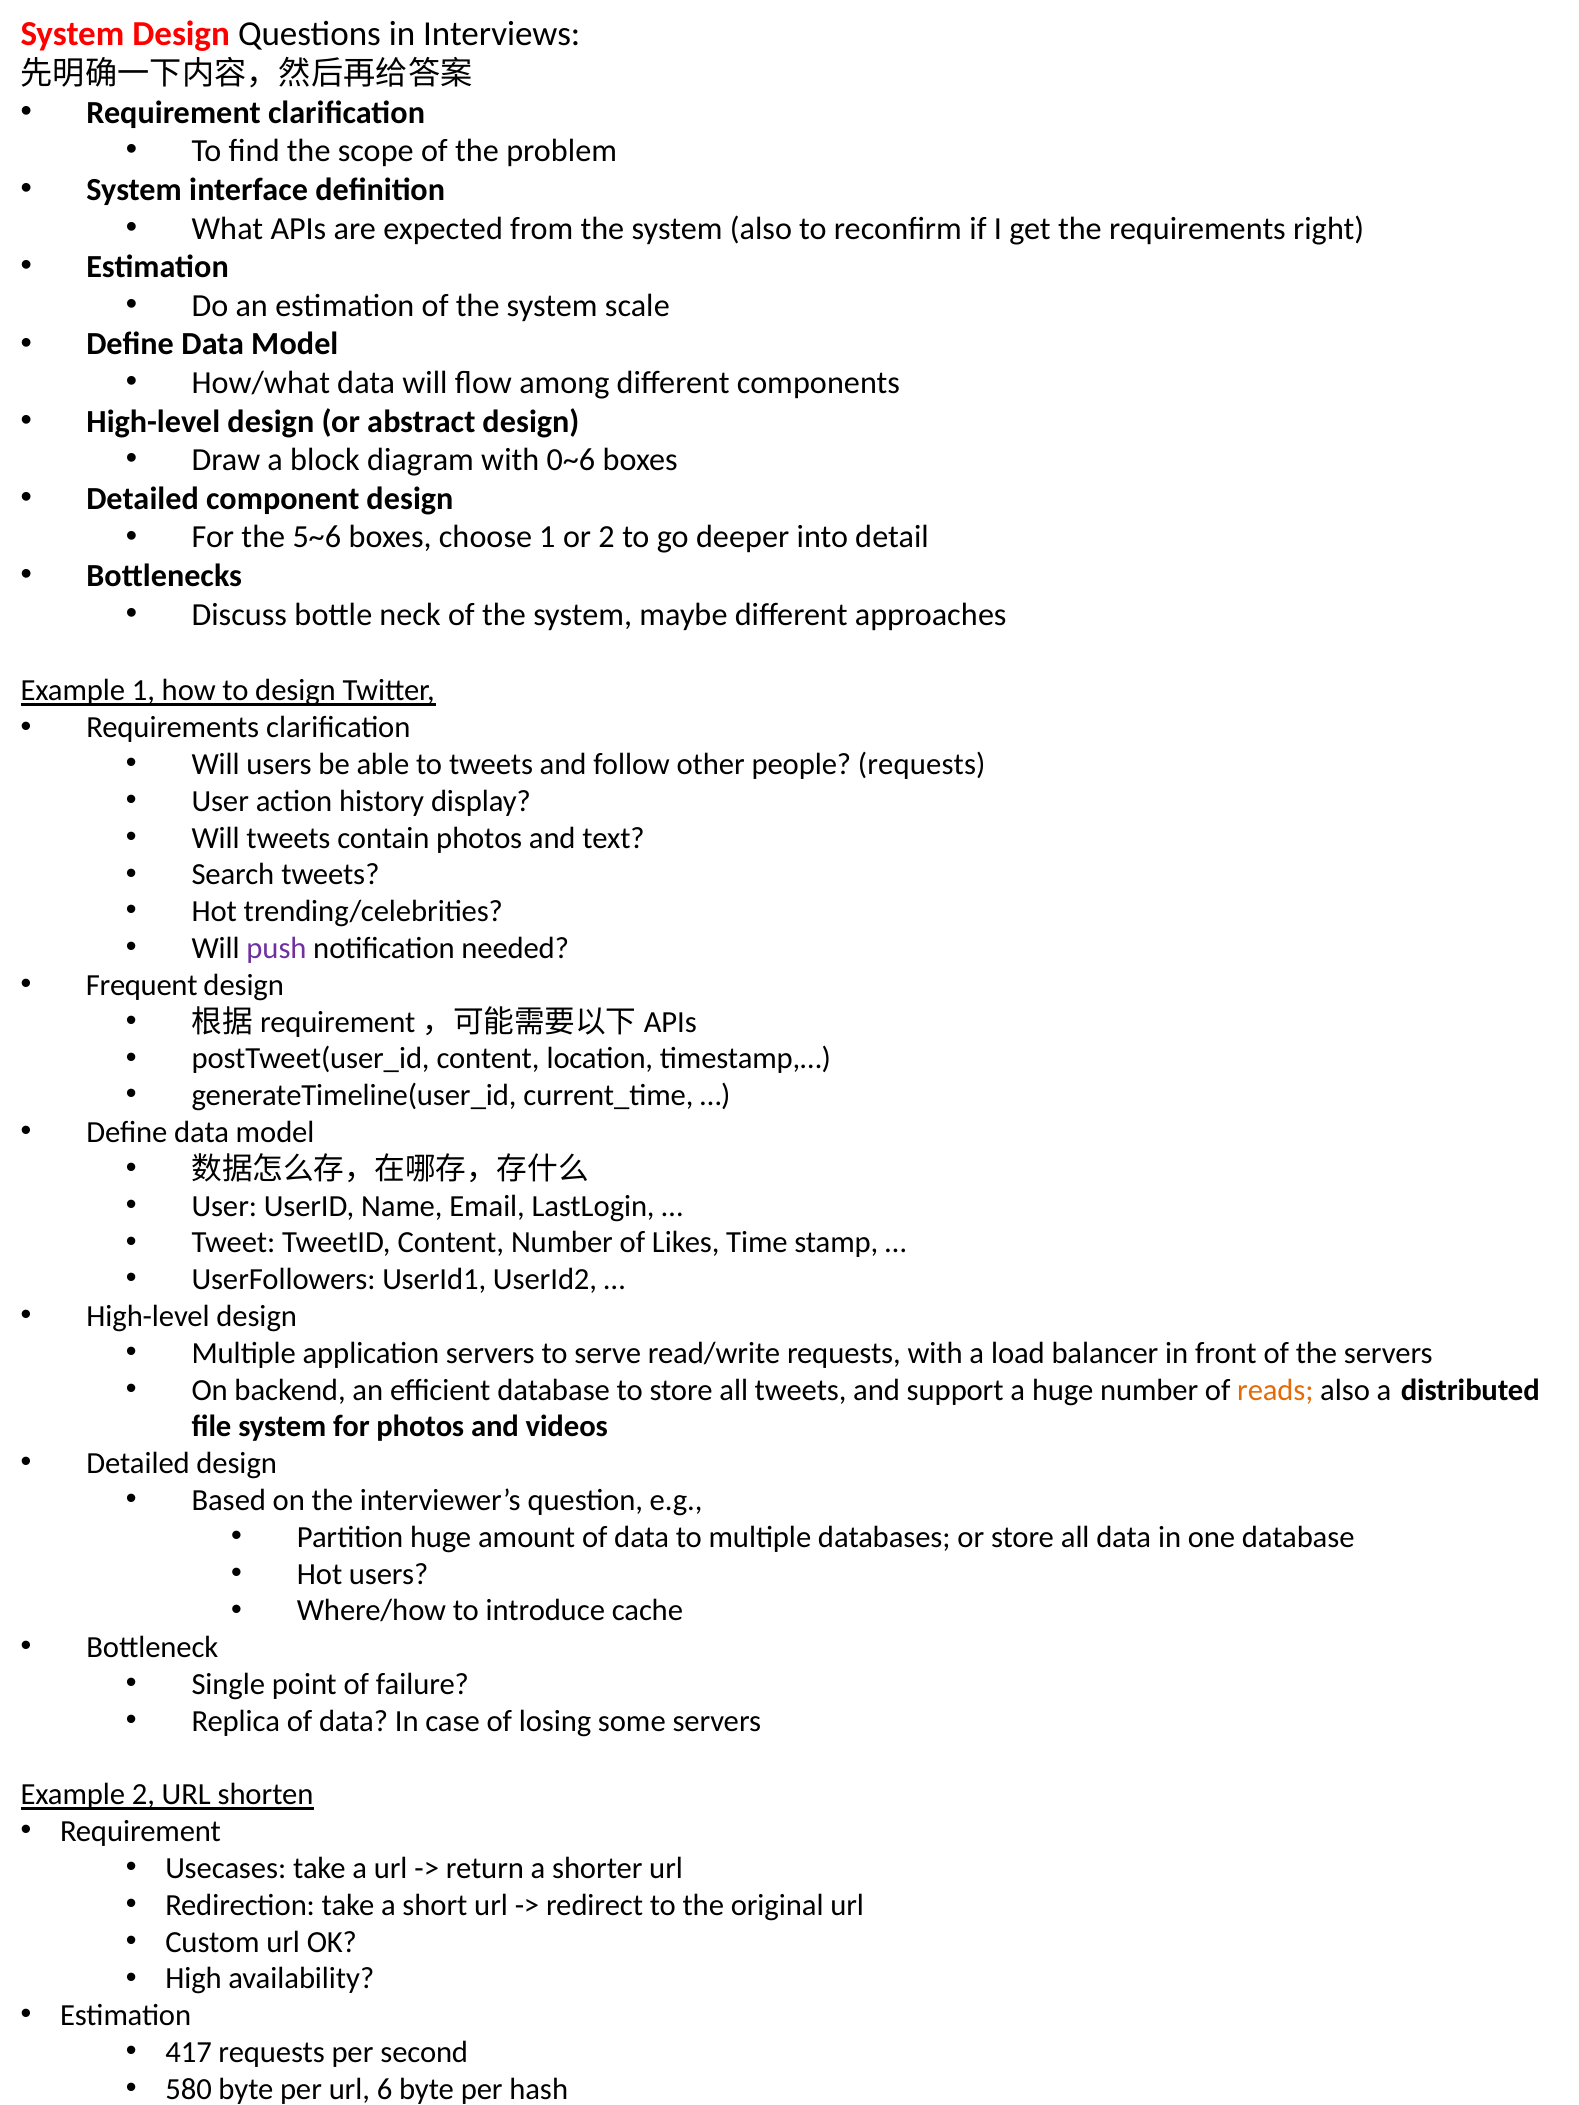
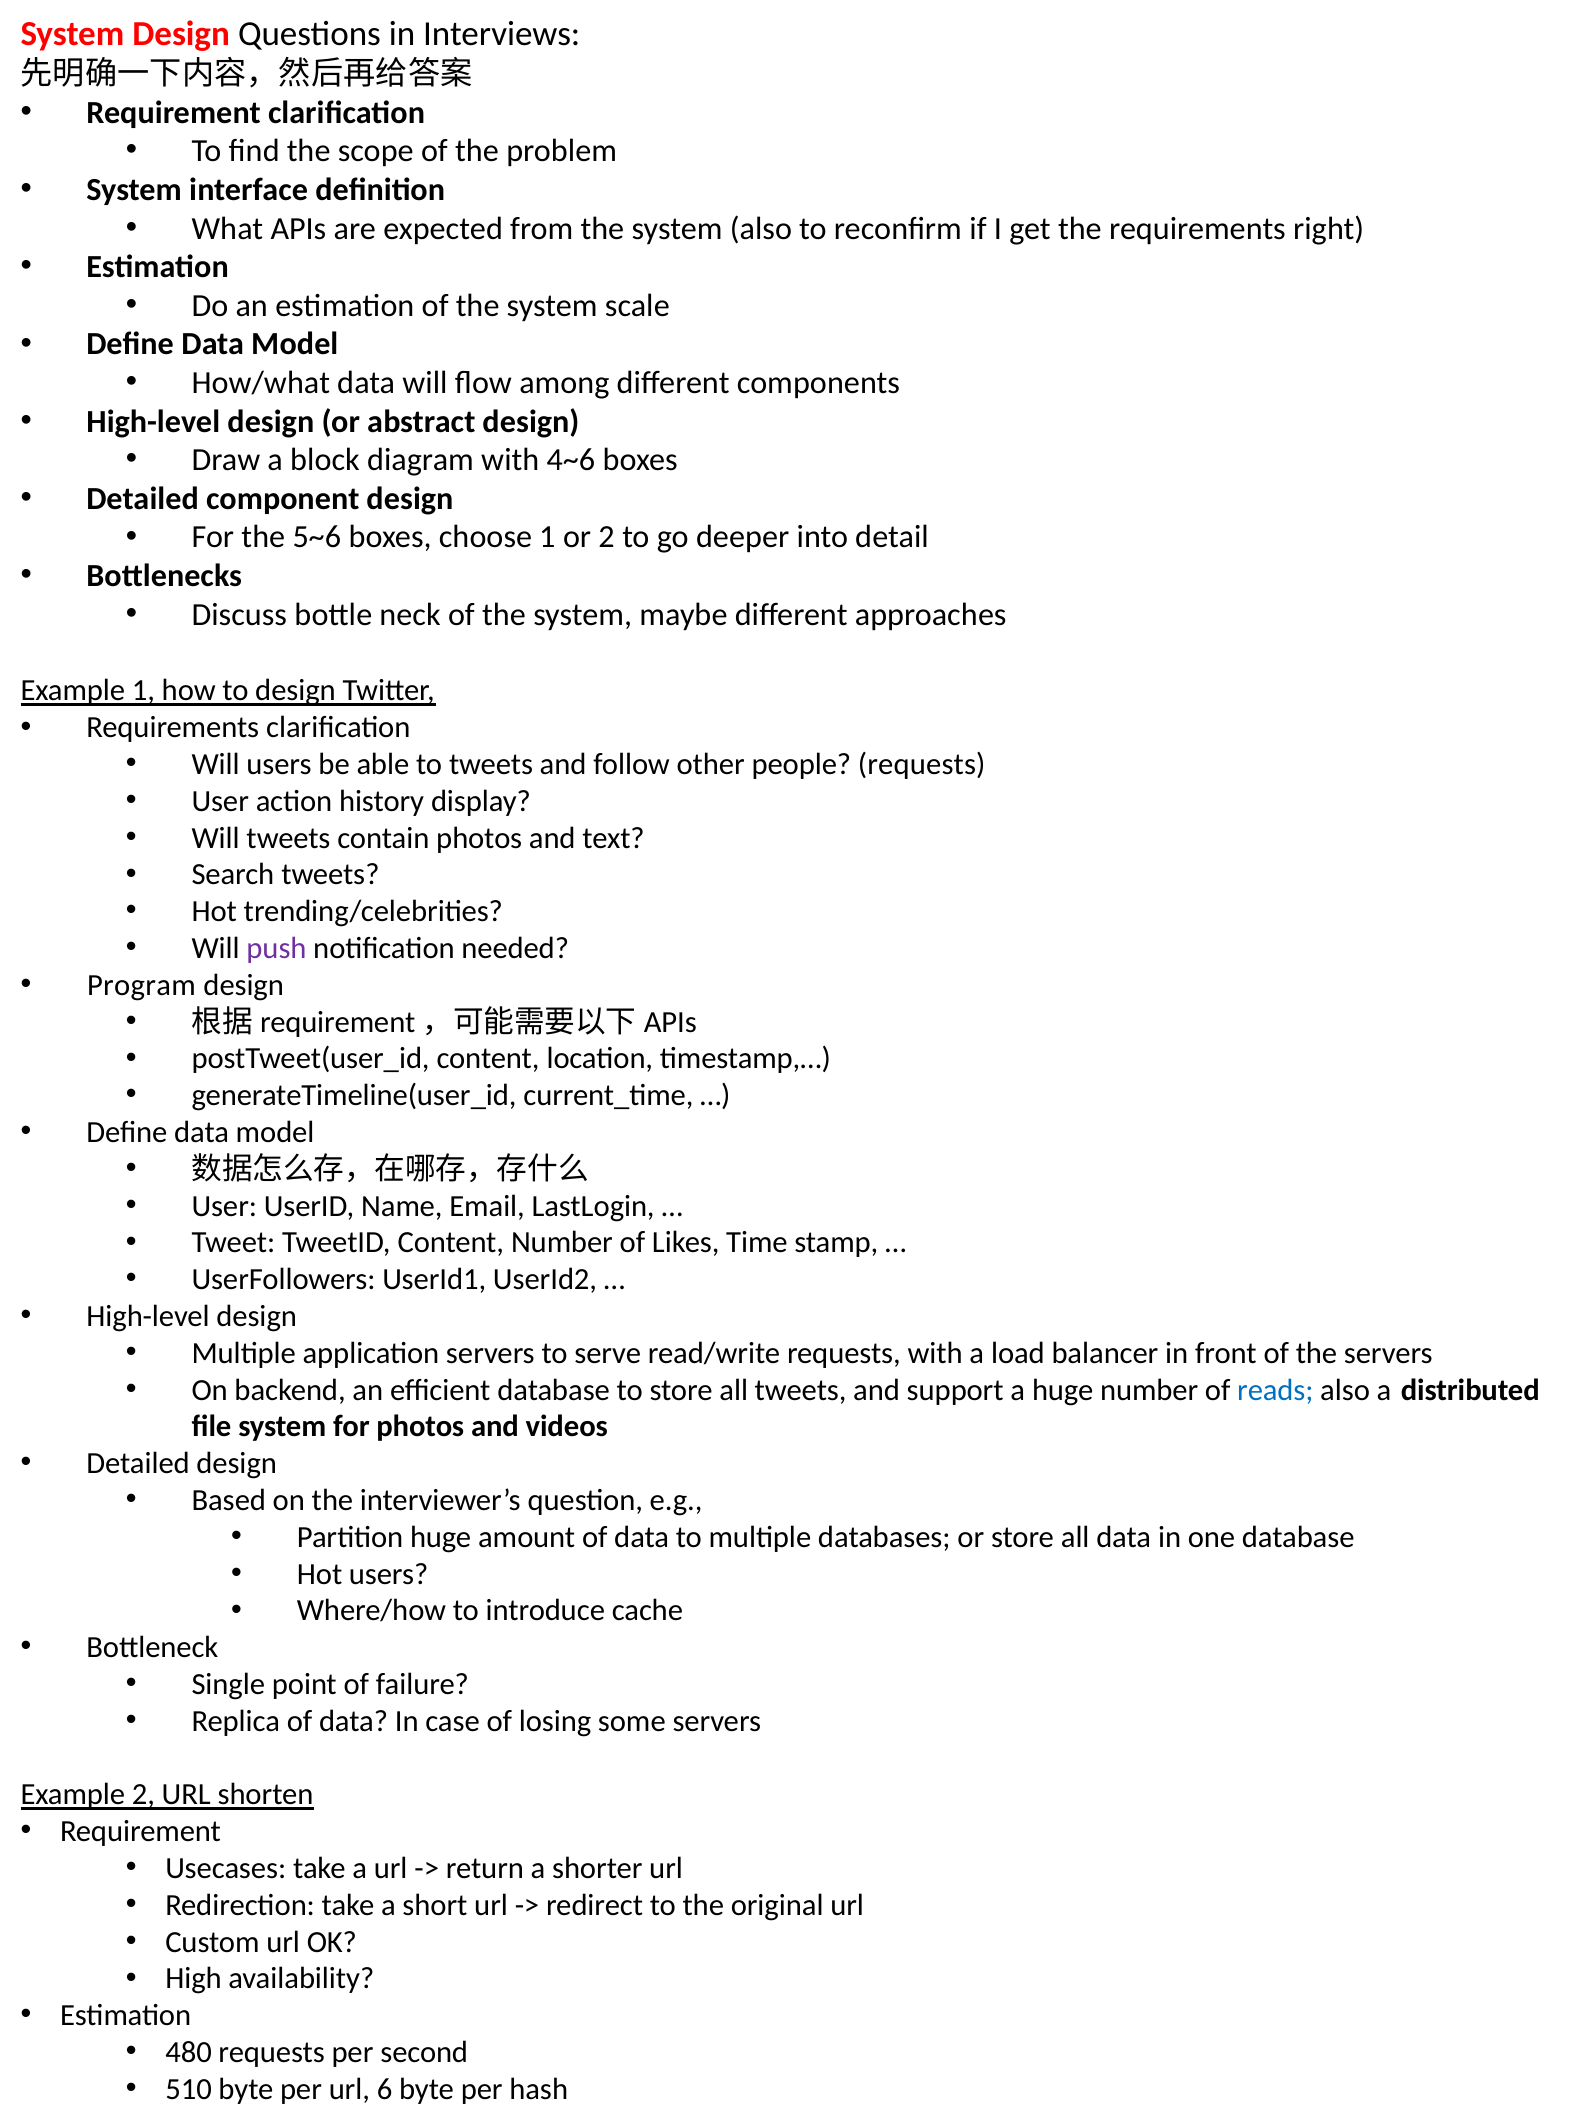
0~6: 0~6 -> 4~6
Frequent at (142, 985): Frequent -> Program
reads colour: orange -> blue
417: 417 -> 480
580: 580 -> 510
